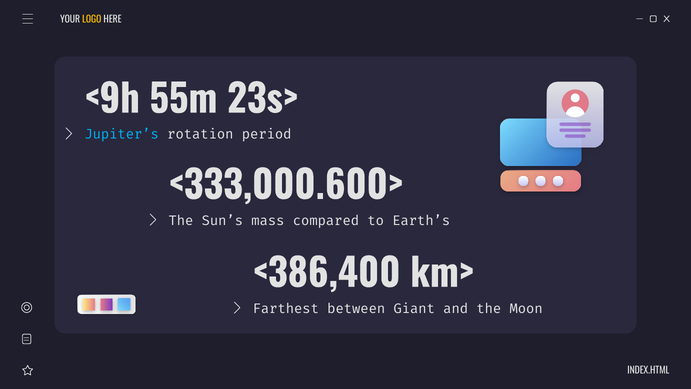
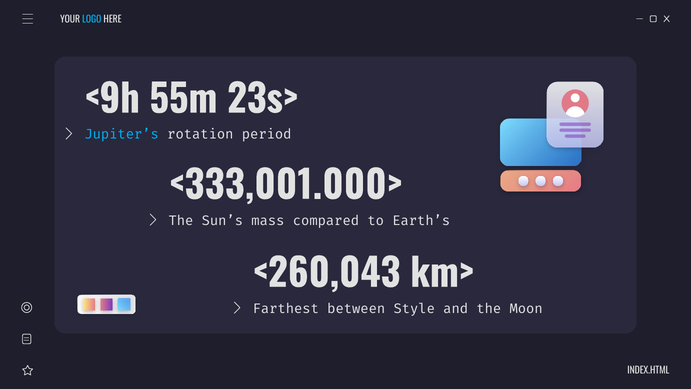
LOGO colour: yellow -> light blue
<333,000.600>: <333,000.600> -> <333,001.000>
<386,400: <386,400 -> <260,043
Giant: Giant -> Style
